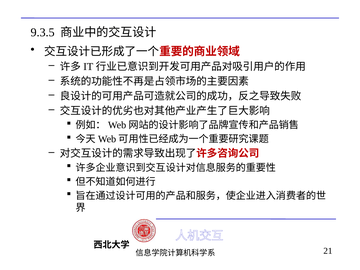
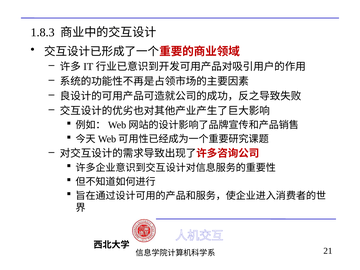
9.3.5: 9.3.5 -> 1.8.3
